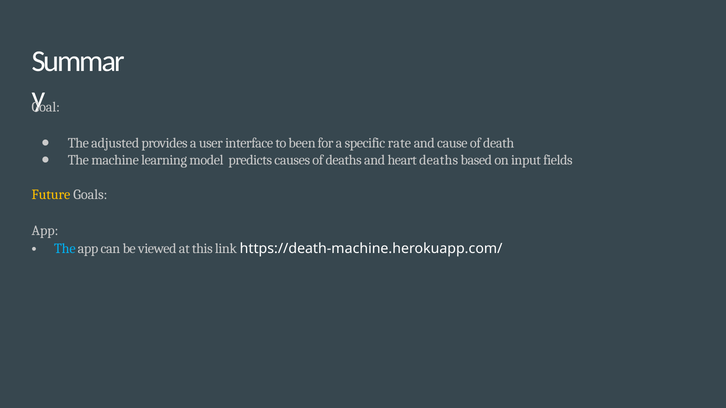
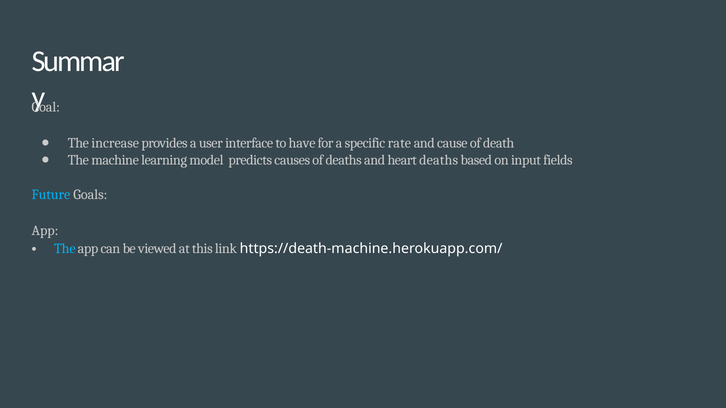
adjusted: adjusted -> increase
been: been -> have
Future colour: yellow -> light blue
